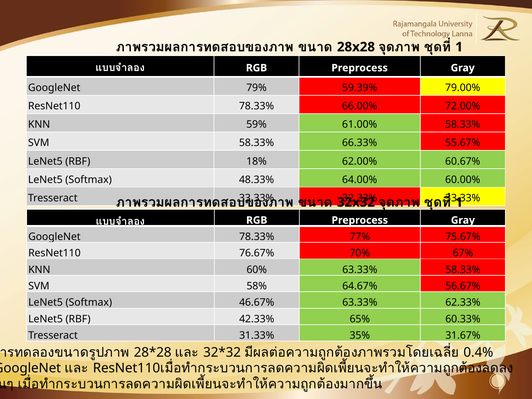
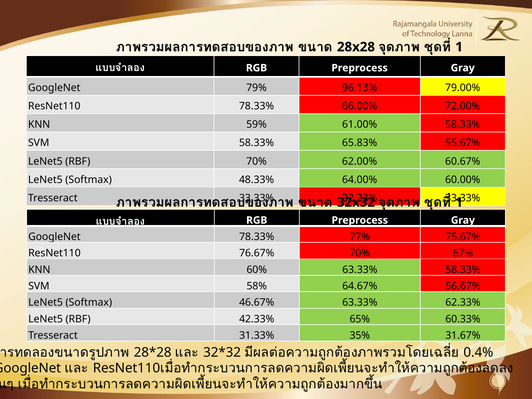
59.39%: 59.39% -> 96.13%
66.33%: 66.33% -> 65.83%
RBF 18%: 18% -> 70%
